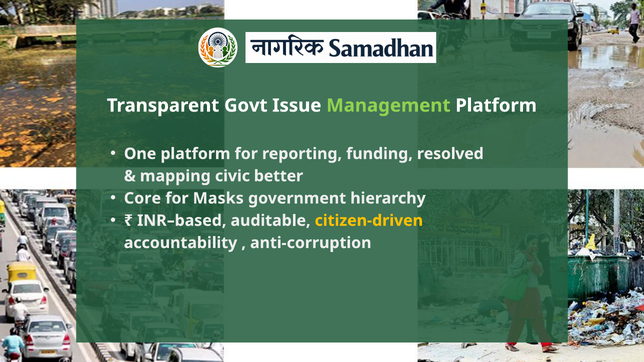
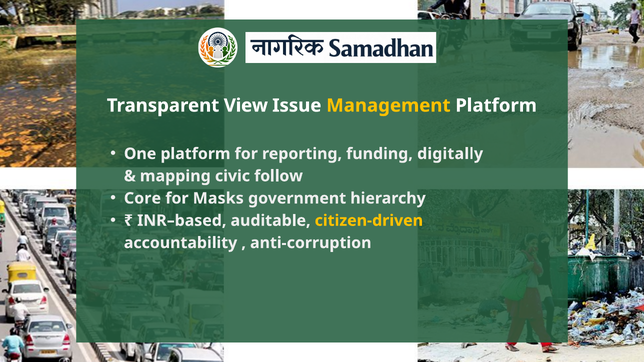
Govt: Govt -> View
Management colour: light green -> yellow
resolved: resolved -> digitally
better: better -> follow
